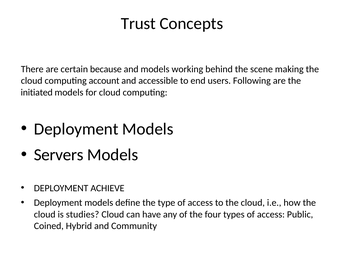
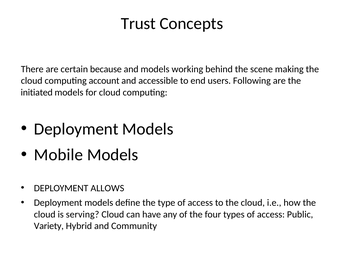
Servers: Servers -> Mobile
ACHIEVE: ACHIEVE -> ALLOWS
studies: studies -> serving
Coined: Coined -> Variety
